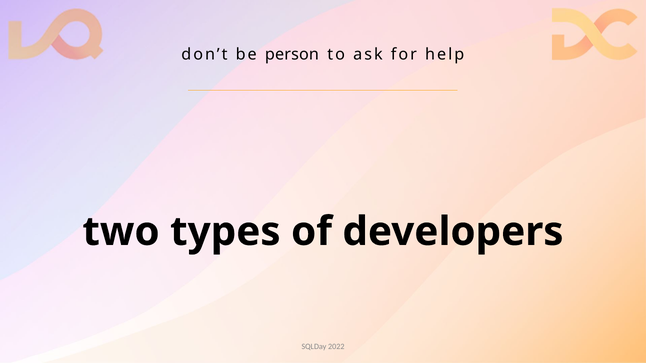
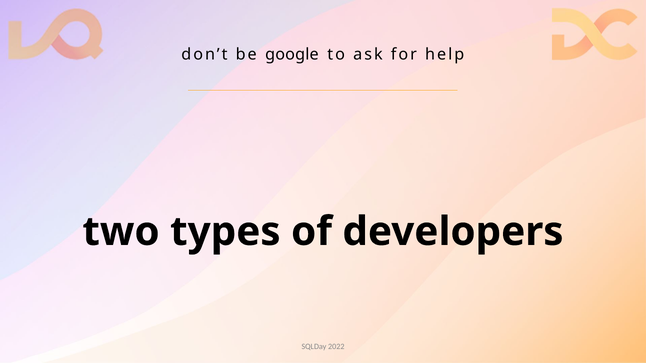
person: person -> google
